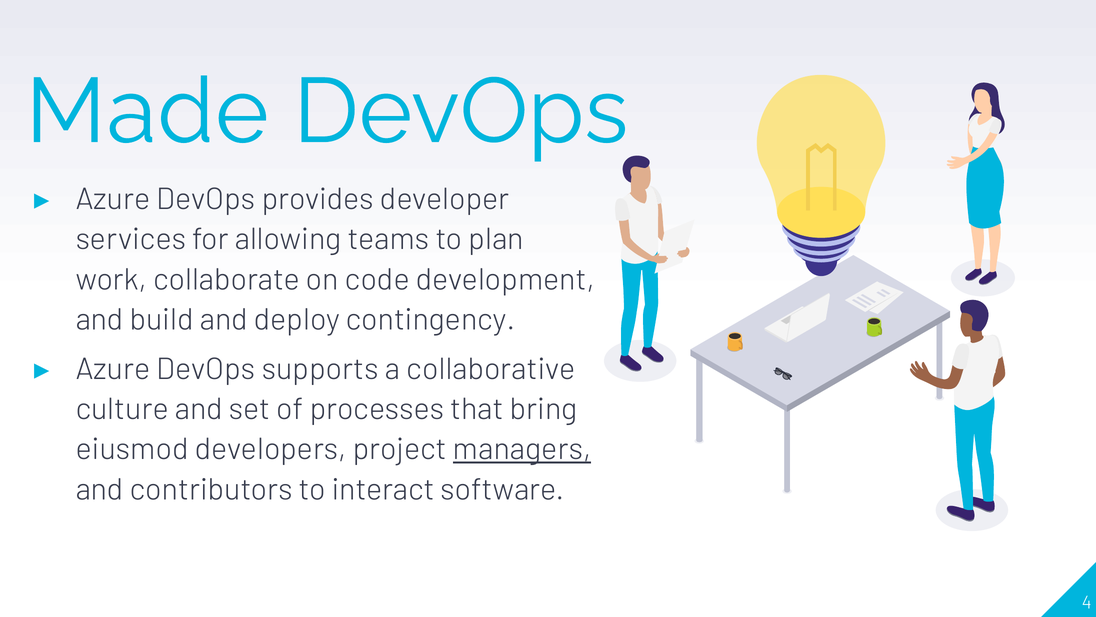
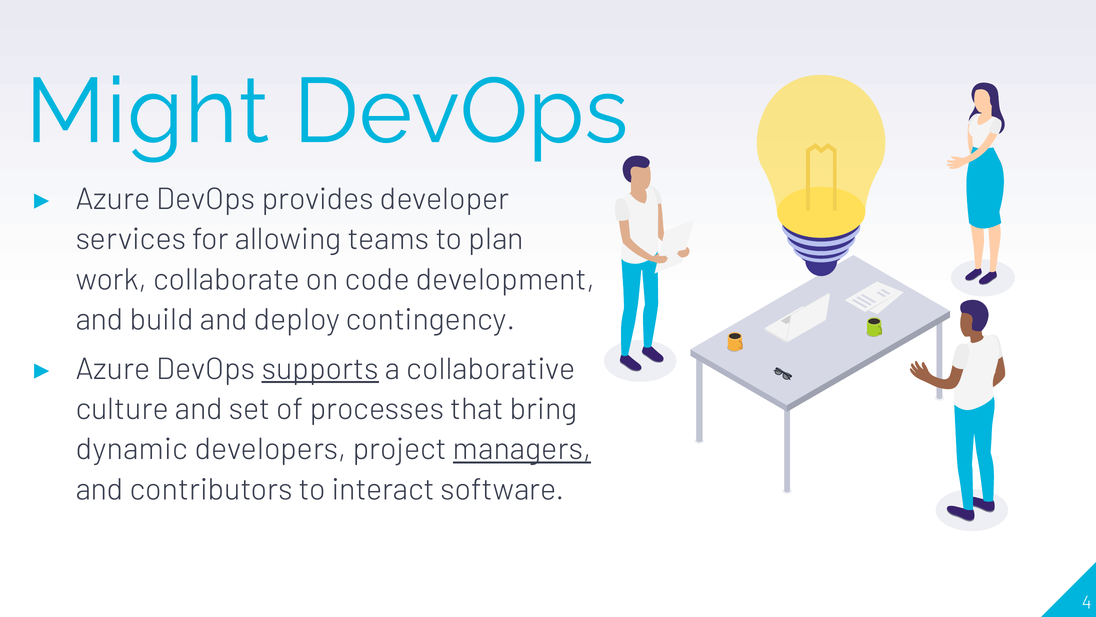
Made: Made -> Might
supports underline: none -> present
eiusmod: eiusmod -> dynamic
